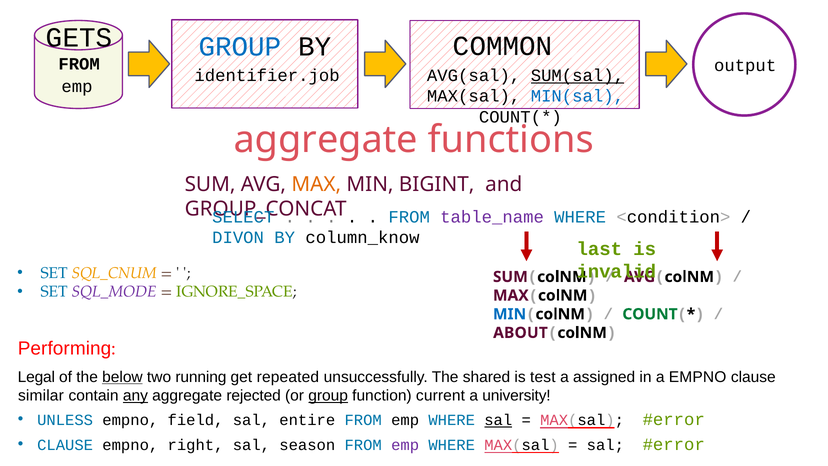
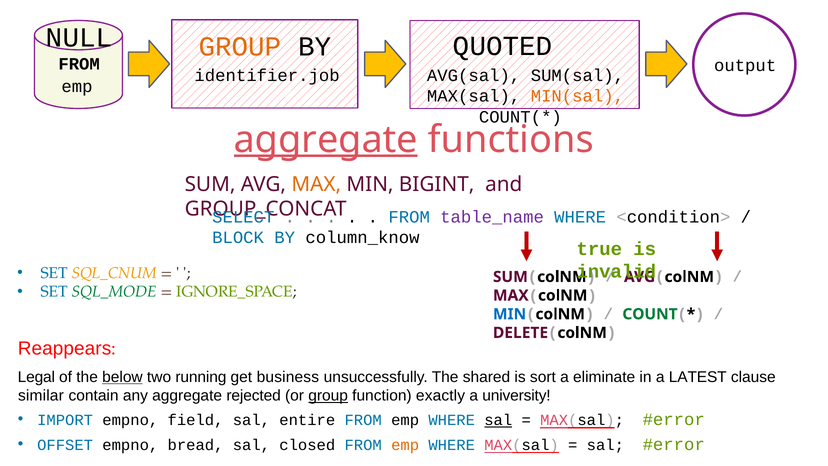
GETS: GETS -> NULL
COMMON: COMMON -> QUOTED
GROUP at (240, 47) colour: blue -> orange
SUM(sal underline: present -> none
MIN(sal colour: blue -> orange
aggregate at (326, 139) underline: none -> present
DIVON: DIVON -> BLOCK
last: last -> true
SQL_MODE colour: purple -> green
ABOUT: ABOUT -> DELETE
Performing: Performing -> Reappears
repeated: repeated -> business
test: test -> sort
assigned: assigned -> eliminate
a EMPNO: EMPNO -> LATEST
any underline: present -> none
current: current -> exactly
UNLESS: UNLESS -> IMPORT
CLAUSE at (65, 445): CLAUSE -> OFFSET
right: right -> bread
season: season -> closed
emp at (405, 445) colour: purple -> orange
